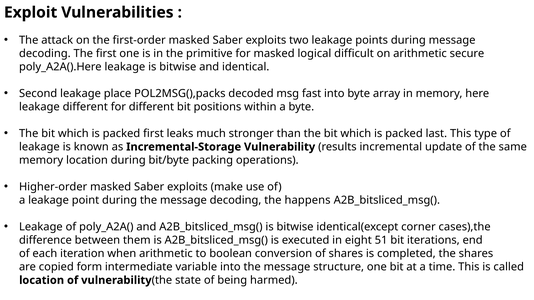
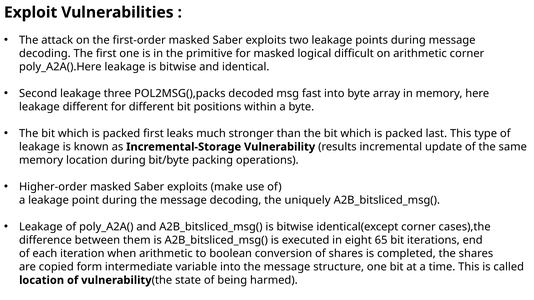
arithmetic secure: secure -> corner
place: place -> three
happens: happens -> uniquely
51: 51 -> 65
